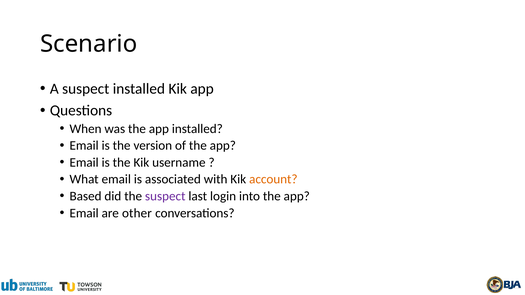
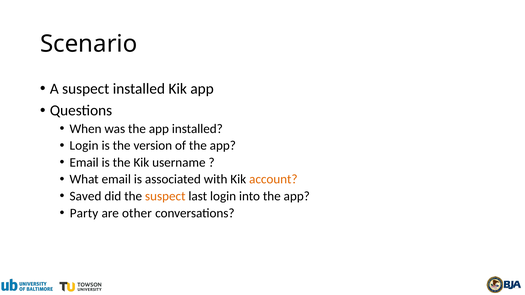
Email at (84, 146): Email -> Login
Based: Based -> Saved
suspect at (165, 196) colour: purple -> orange
Email at (84, 213): Email -> Party
